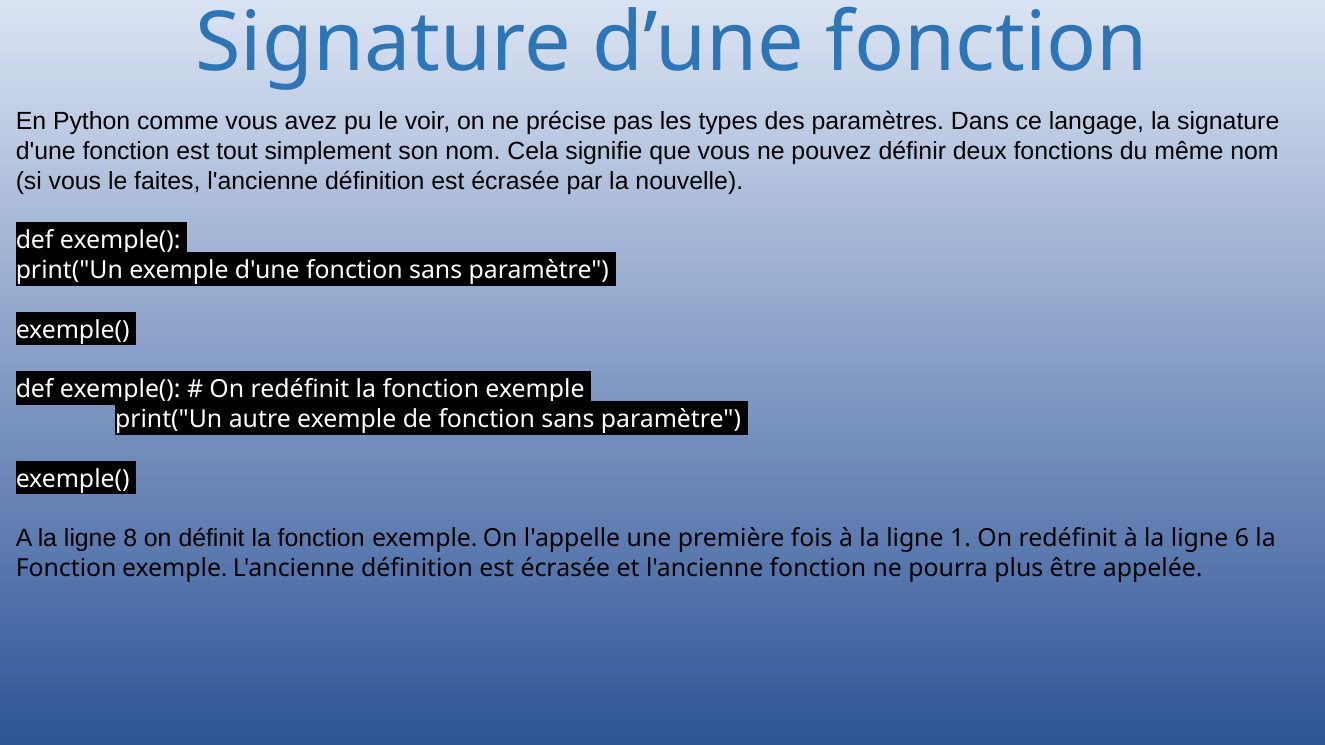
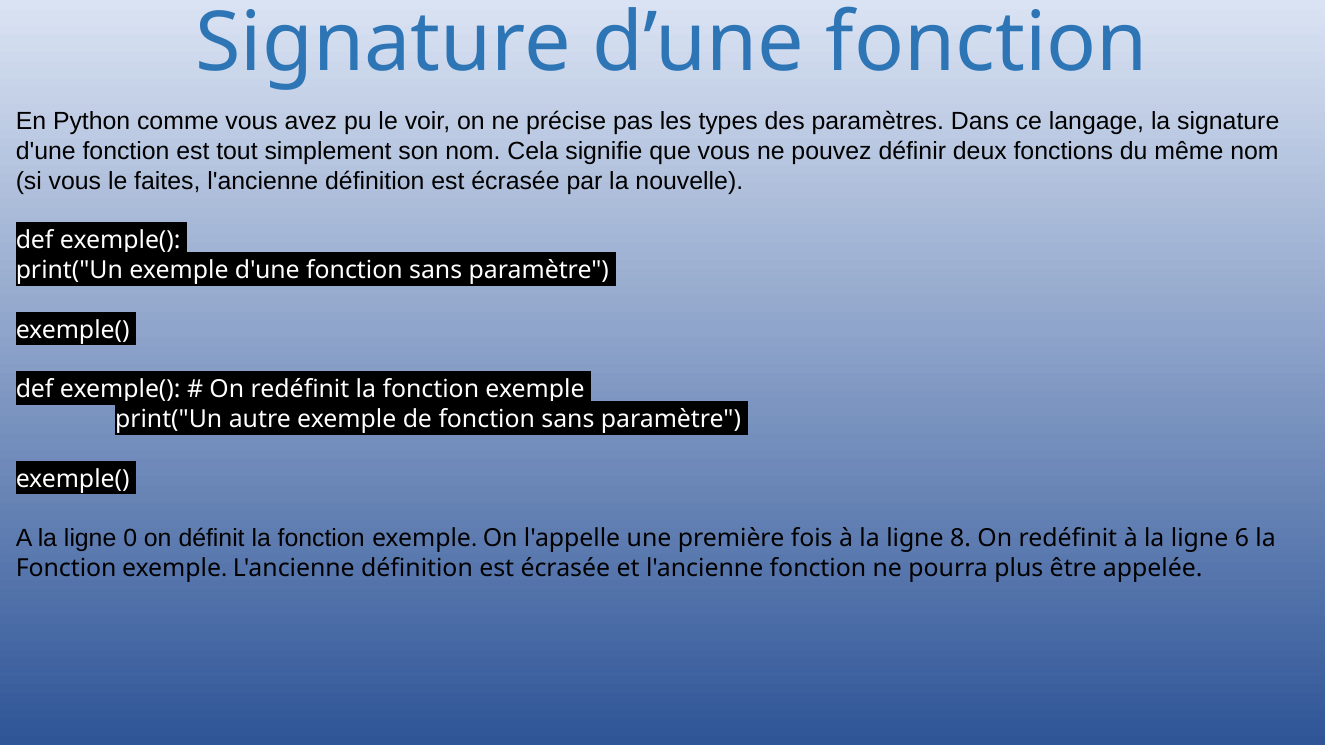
8: 8 -> 0
1: 1 -> 8
